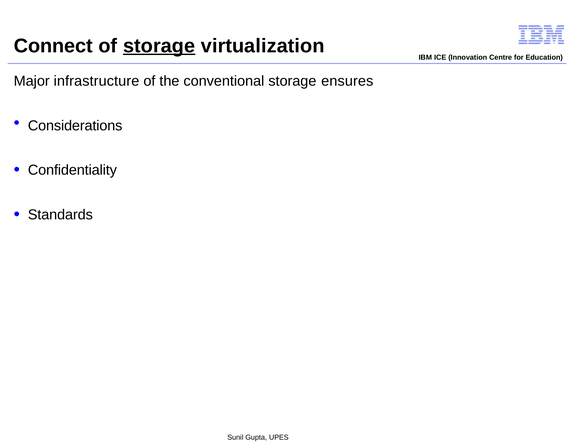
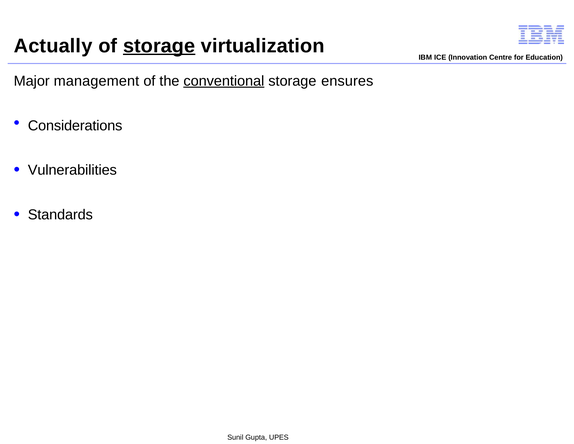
Connect: Connect -> Actually
infrastructure: infrastructure -> management
conventional underline: none -> present
Confidentiality: Confidentiality -> Vulnerabilities
